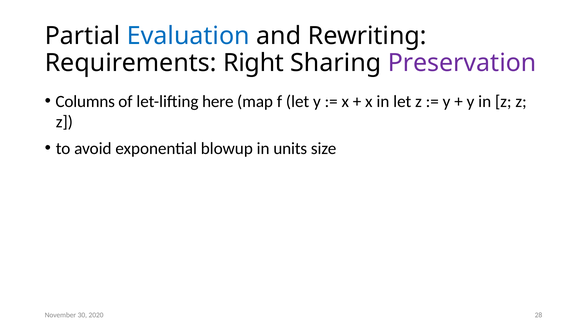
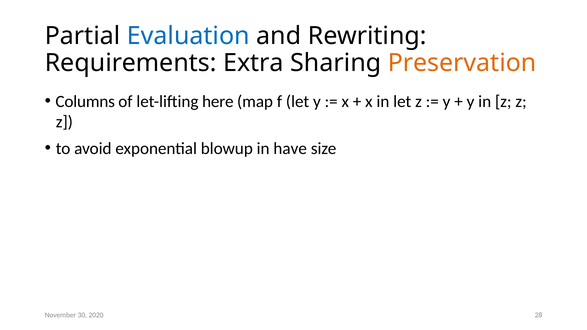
Right: Right -> Extra
Preservation colour: purple -> orange
units: units -> have
